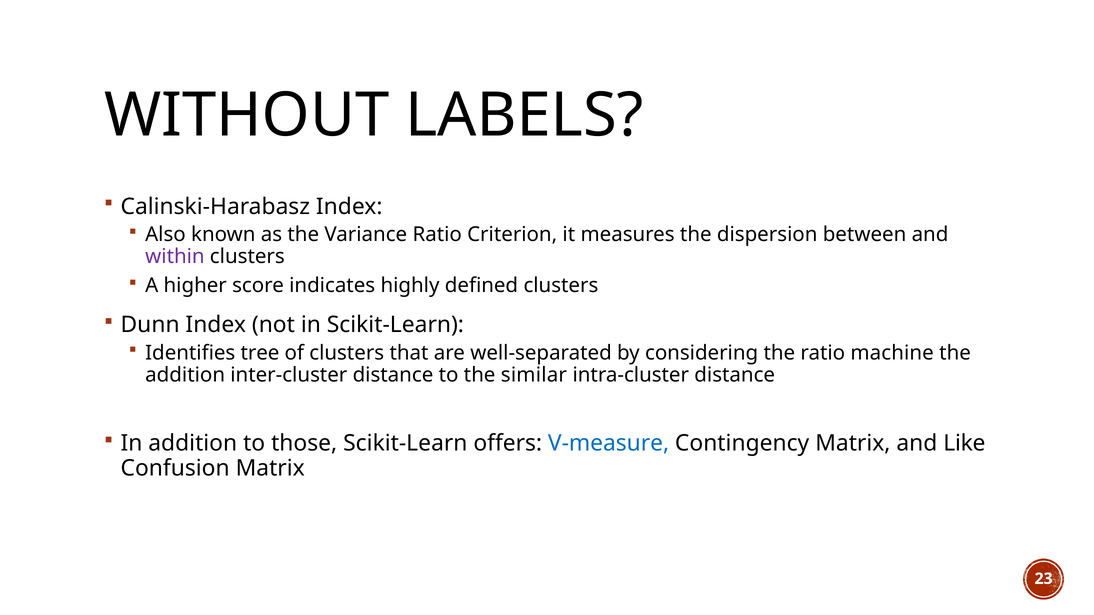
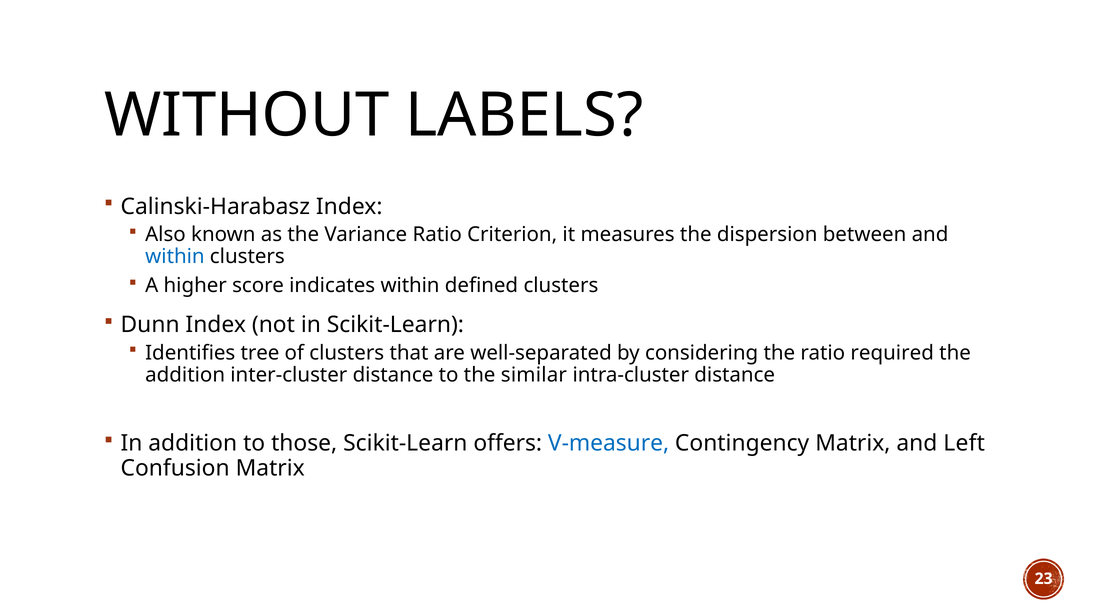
within at (175, 257) colour: purple -> blue
indicates highly: highly -> within
machine: machine -> required
Like: Like -> Left
